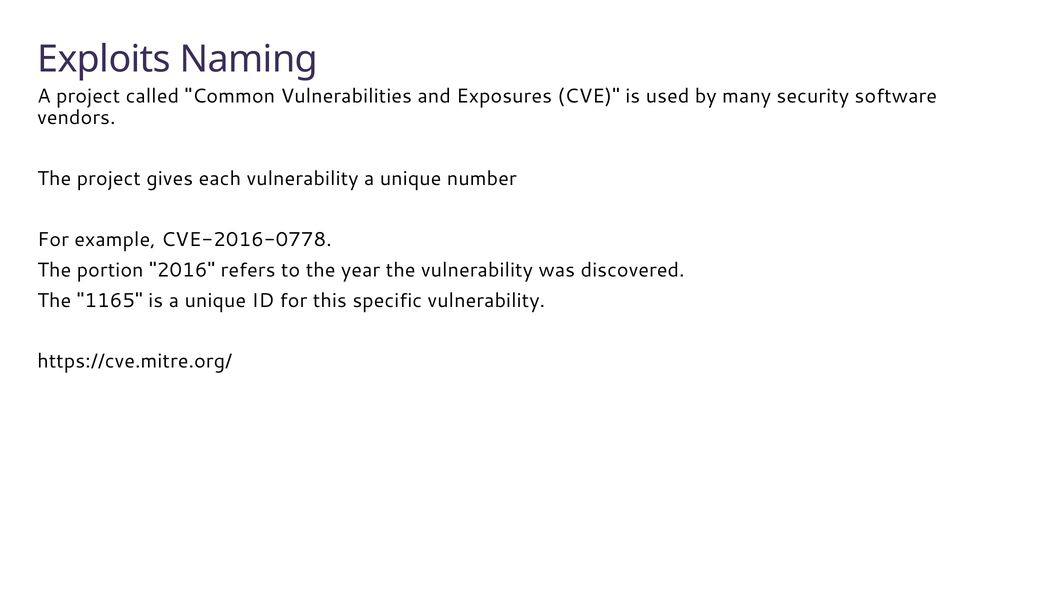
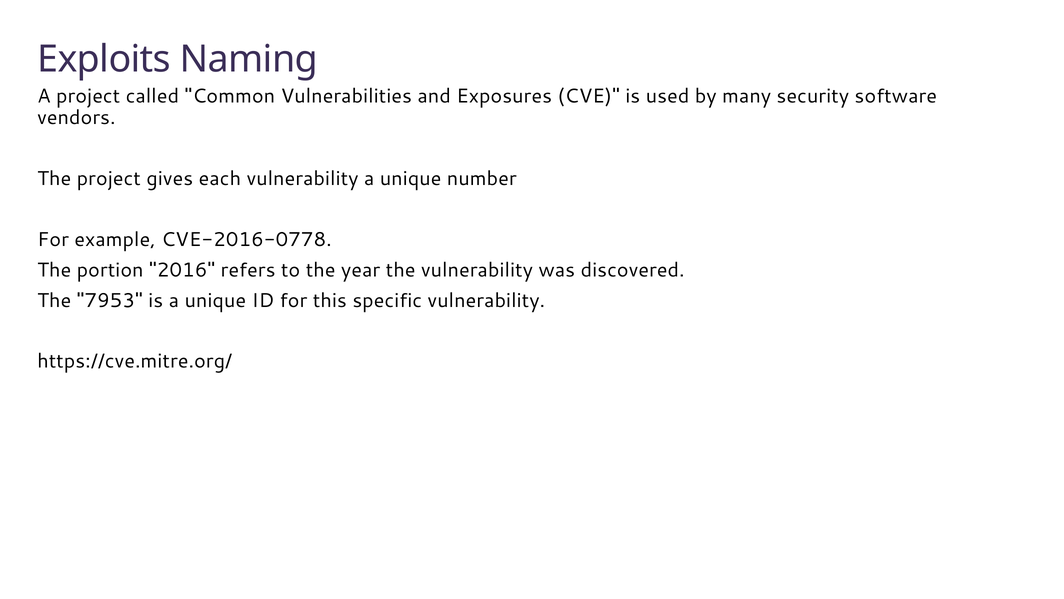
1165: 1165 -> 7953
